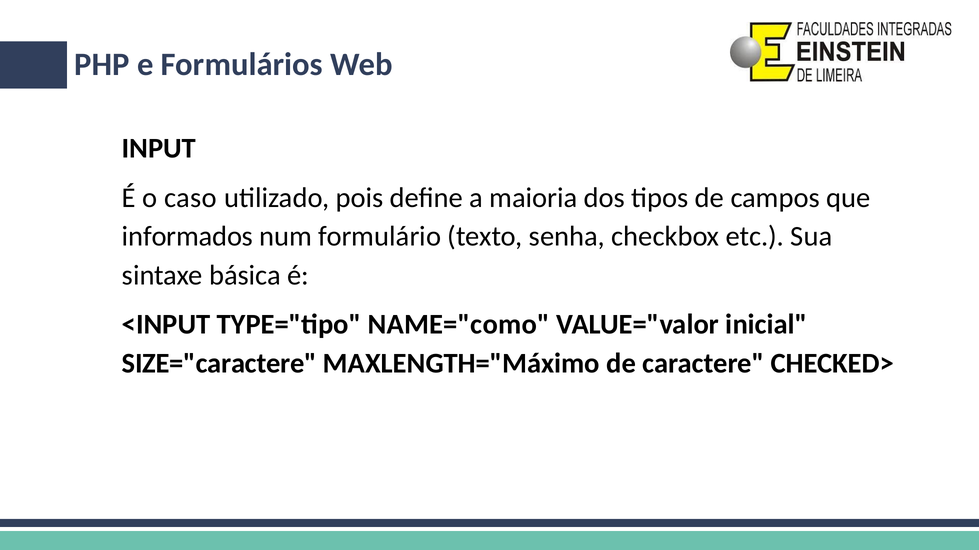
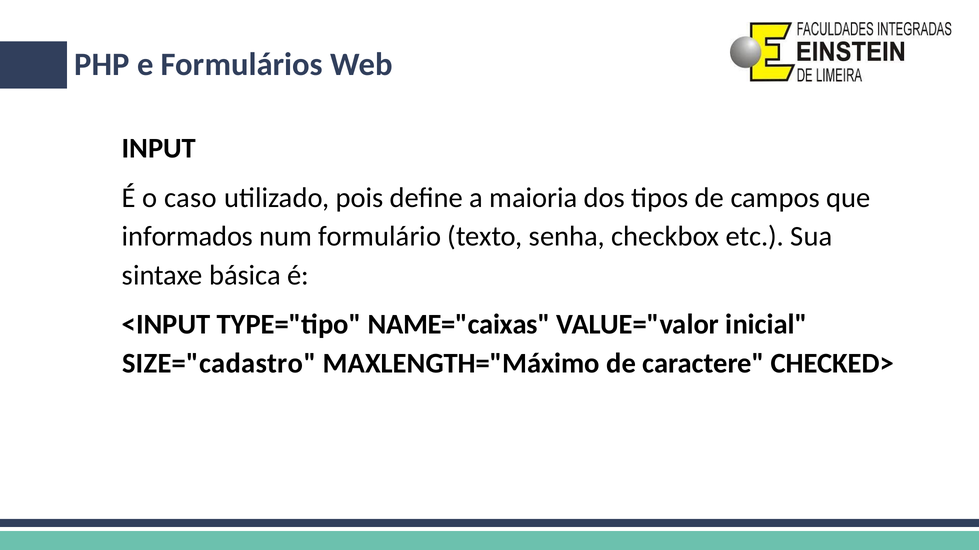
NAME="como: NAME="como -> NAME="caixas
SIZE="caractere: SIZE="caractere -> SIZE="cadastro
